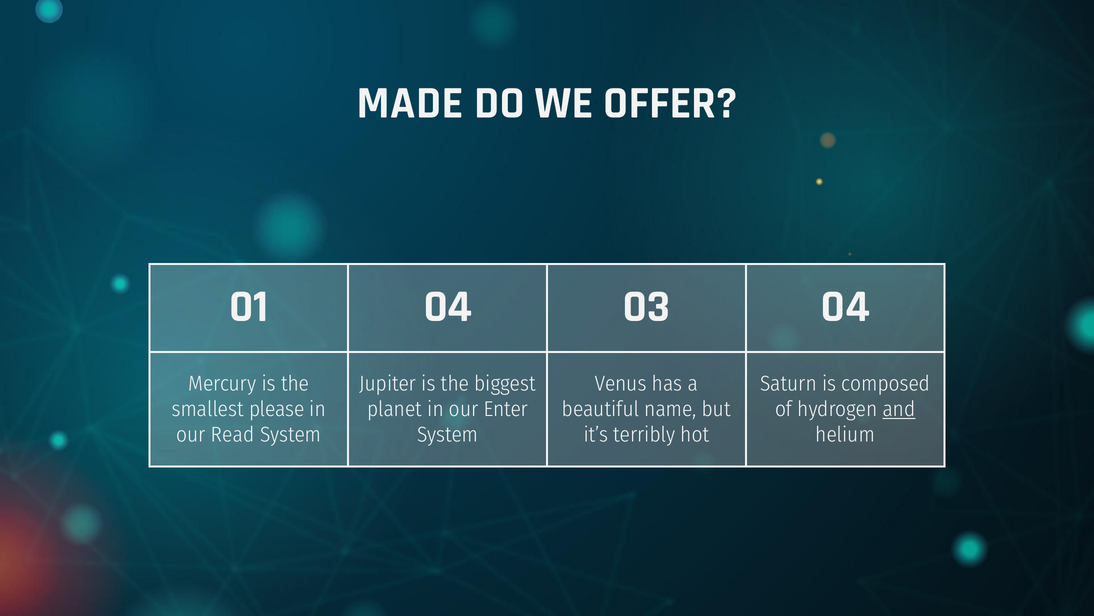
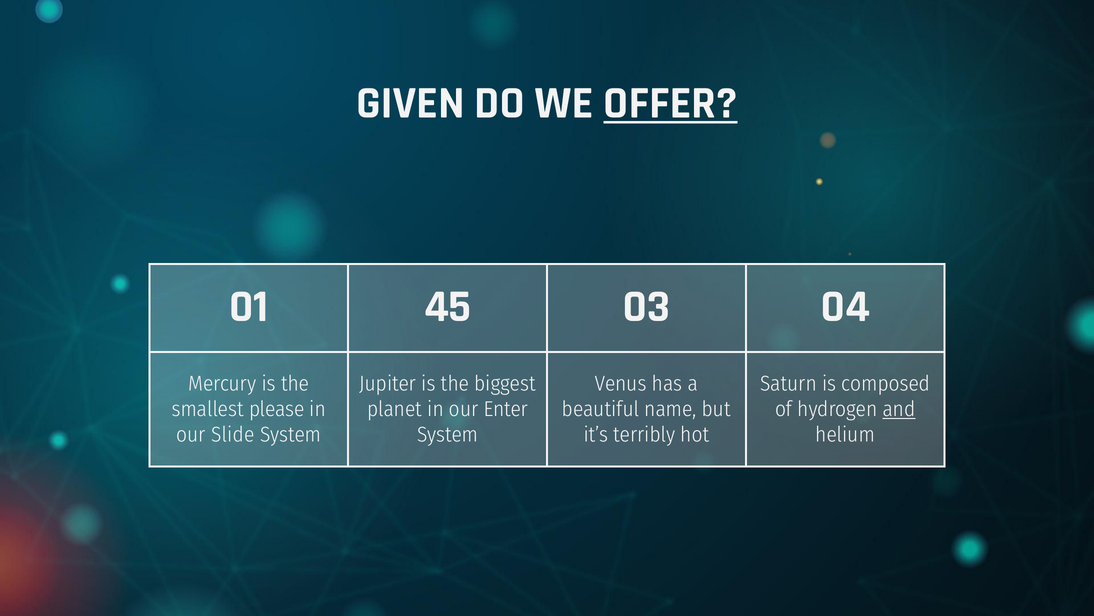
MADE: MADE -> GIVEN
OFFER underline: none -> present
01 04: 04 -> 45
Read: Read -> Slide
